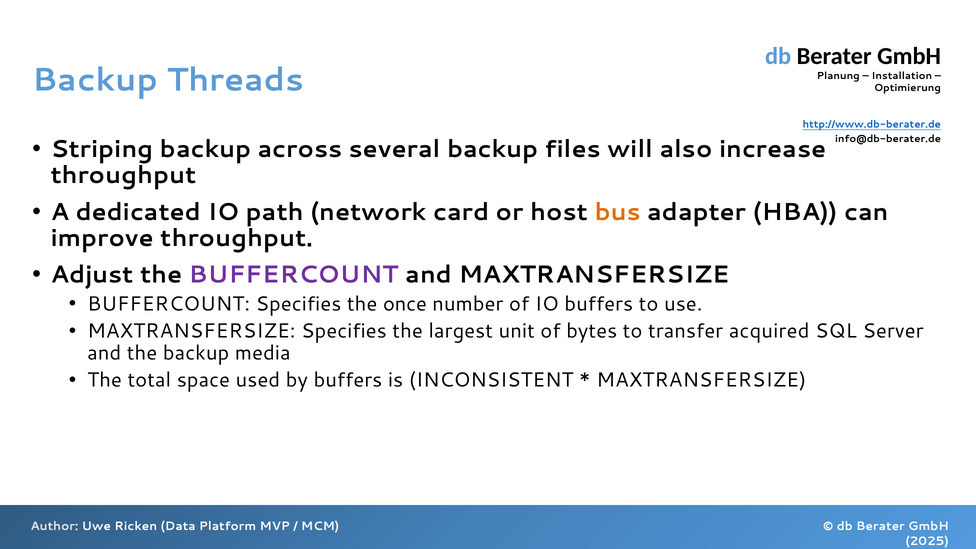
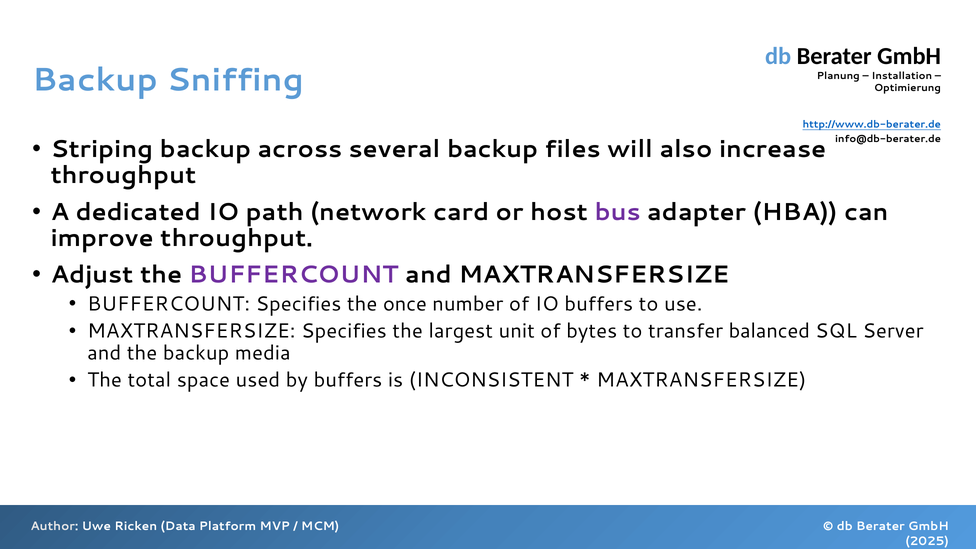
Threads: Threads -> Sniffing
bus colour: orange -> purple
acquired: acquired -> balanced
